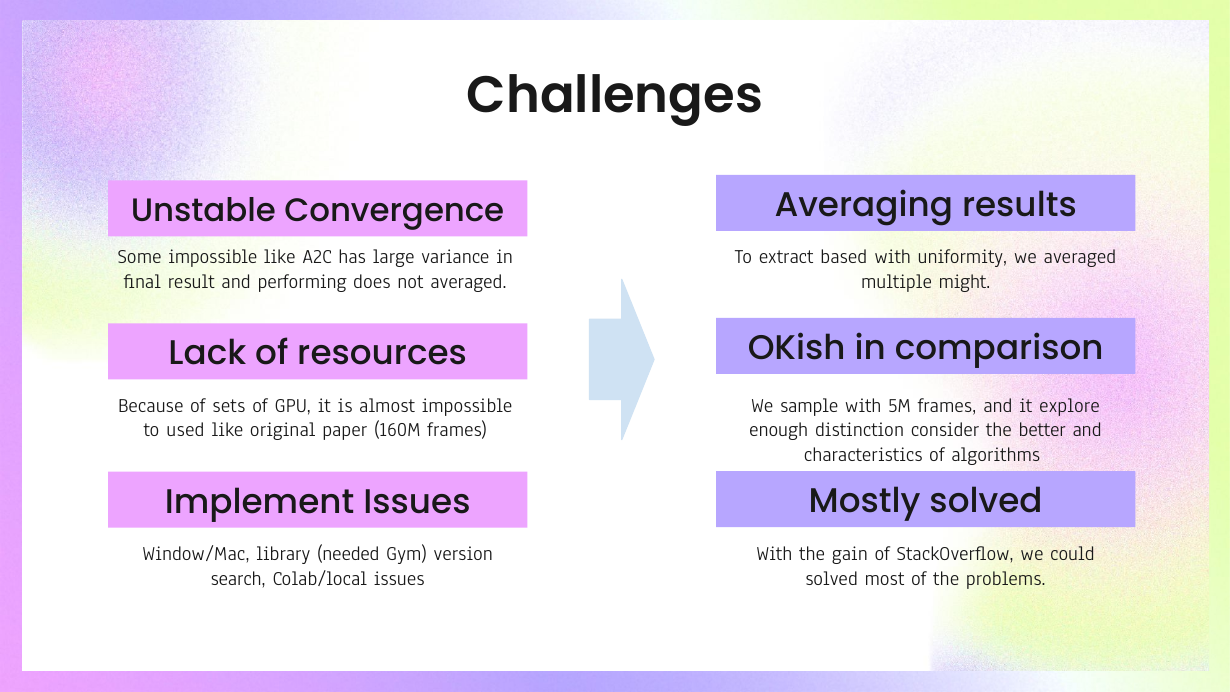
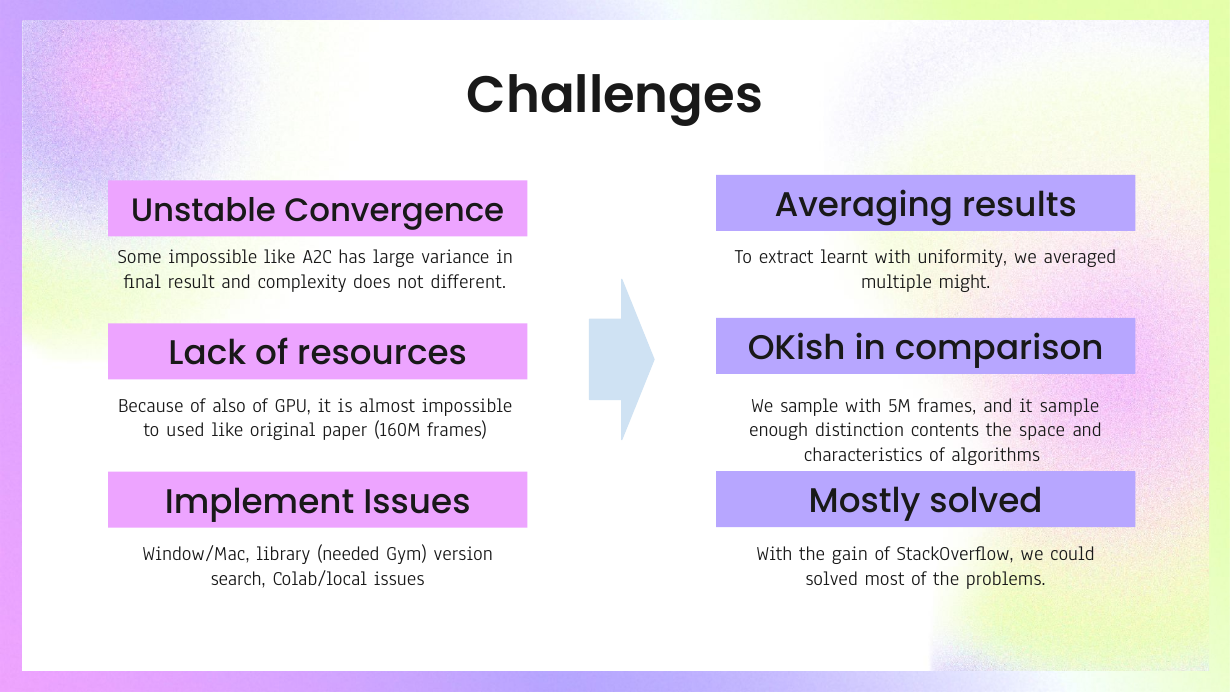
based: based -> learnt
performing: performing -> complexity
not averaged: averaged -> different
sets: sets -> also
it explore: explore -> sample
consider: consider -> contents
better: better -> space
